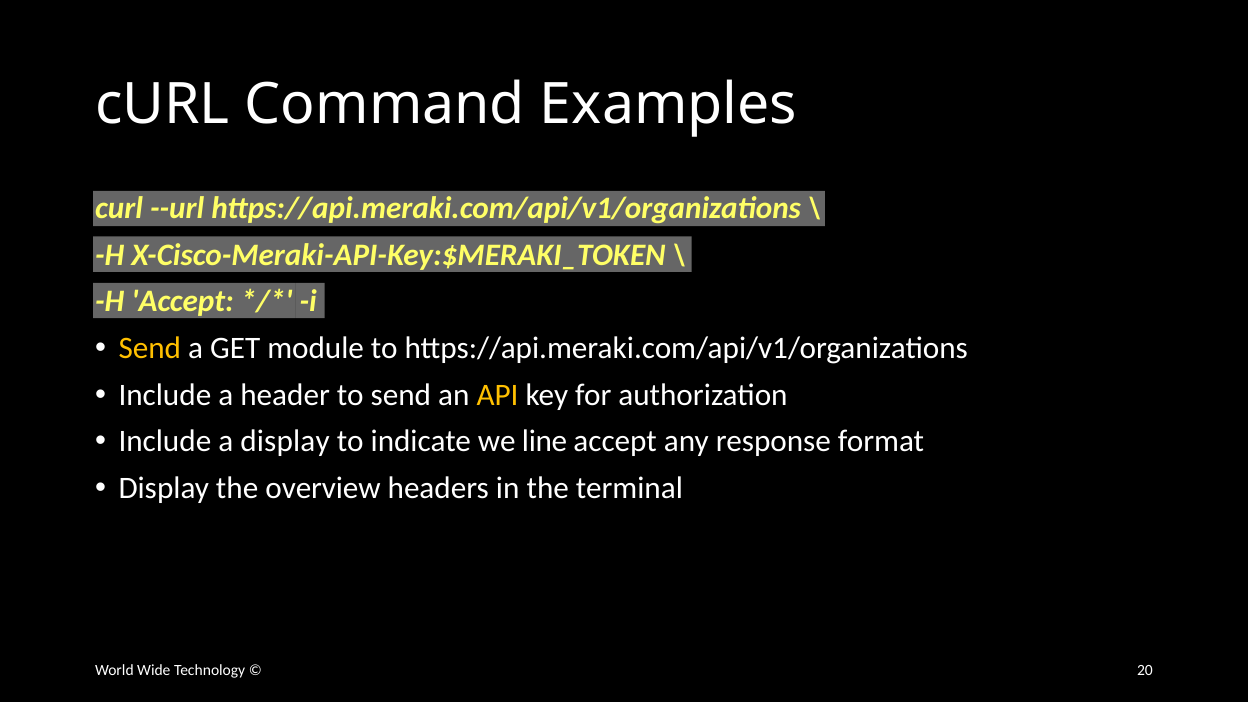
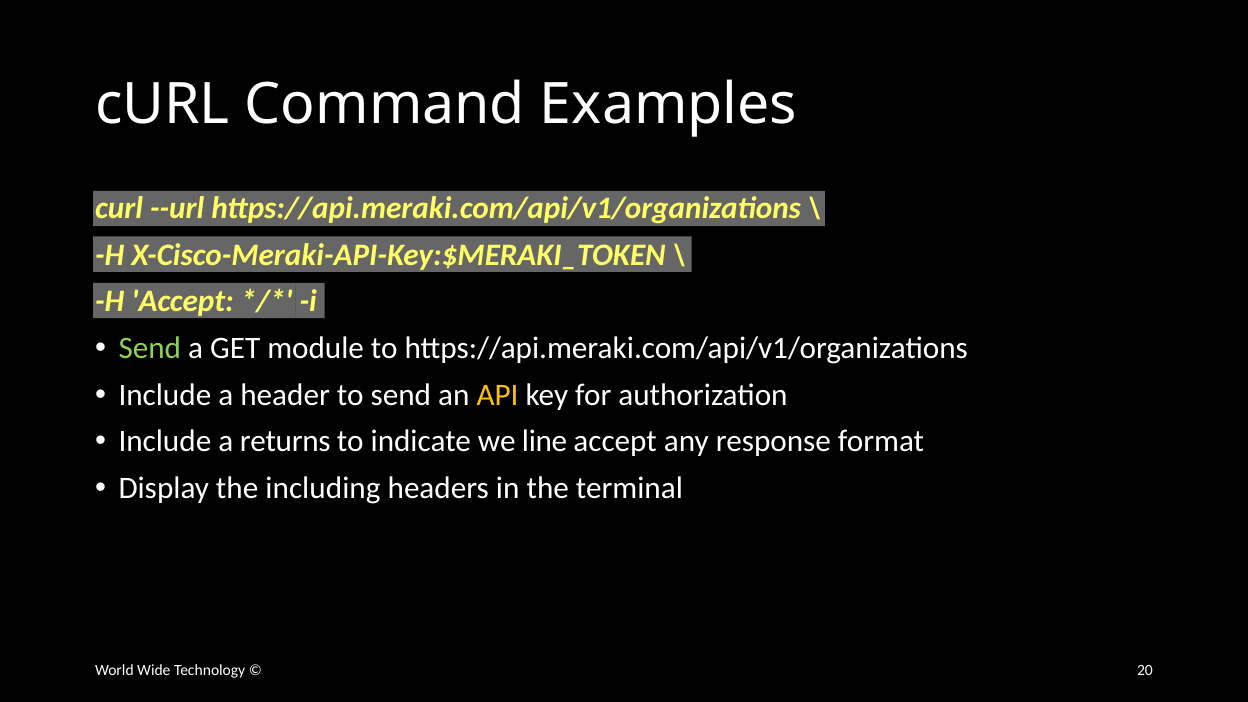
Send at (150, 348) colour: yellow -> light green
a display: display -> returns
overview: overview -> including
